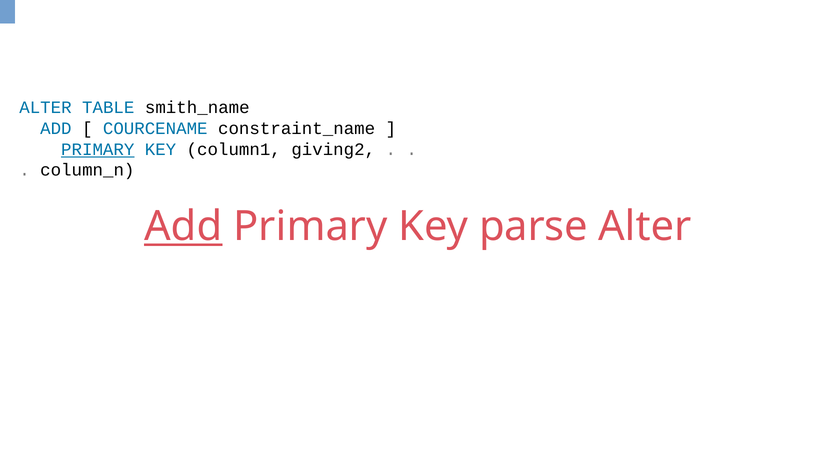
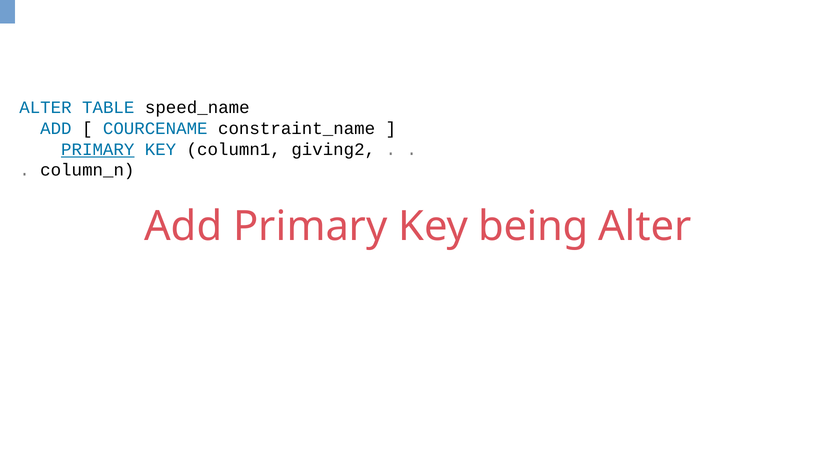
smith_name: smith_name -> speed_name
Add at (183, 227) underline: present -> none
parse: parse -> being
